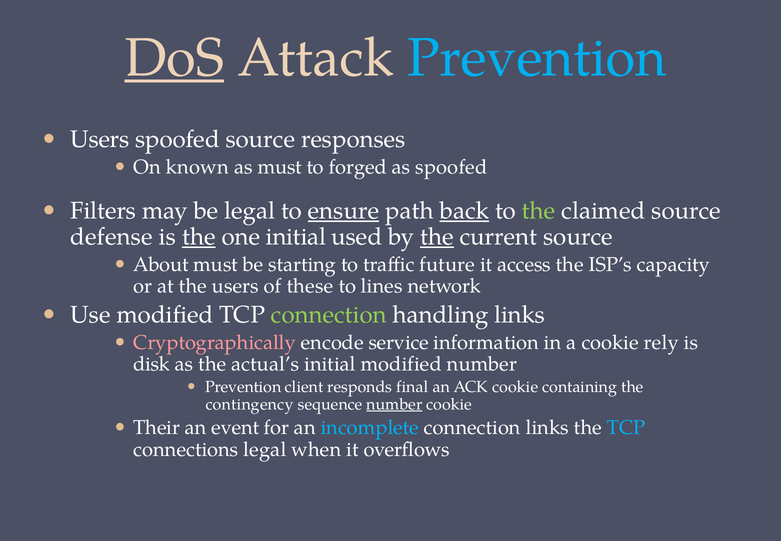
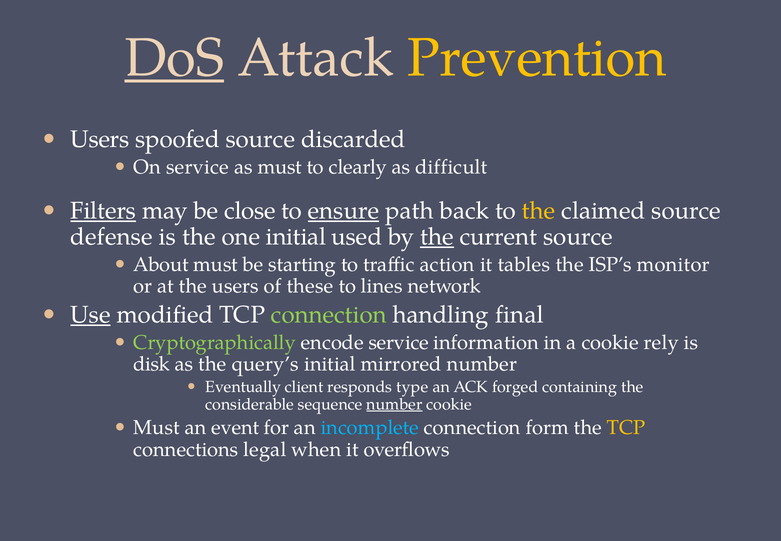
Prevention at (537, 58) colour: light blue -> yellow
responses: responses -> discarded
On known: known -> service
forged: forged -> clearly
as spoofed: spoofed -> difficult
Filters underline: none -> present
be legal: legal -> close
back underline: present -> none
the at (539, 211) colour: light green -> yellow
the at (199, 237) underline: present -> none
future: future -> action
access: access -> tables
capacity: capacity -> monitor
Use underline: none -> present
handling links: links -> final
Cryptographically colour: pink -> light green
actual’s: actual’s -> query’s
initial modified: modified -> mirrored
Prevention at (243, 387): Prevention -> Eventually
final: final -> type
ACK cookie: cookie -> forged
contingency: contingency -> considerable
Their at (157, 428): Their -> Must
connection links: links -> form
TCP at (626, 428) colour: light blue -> yellow
